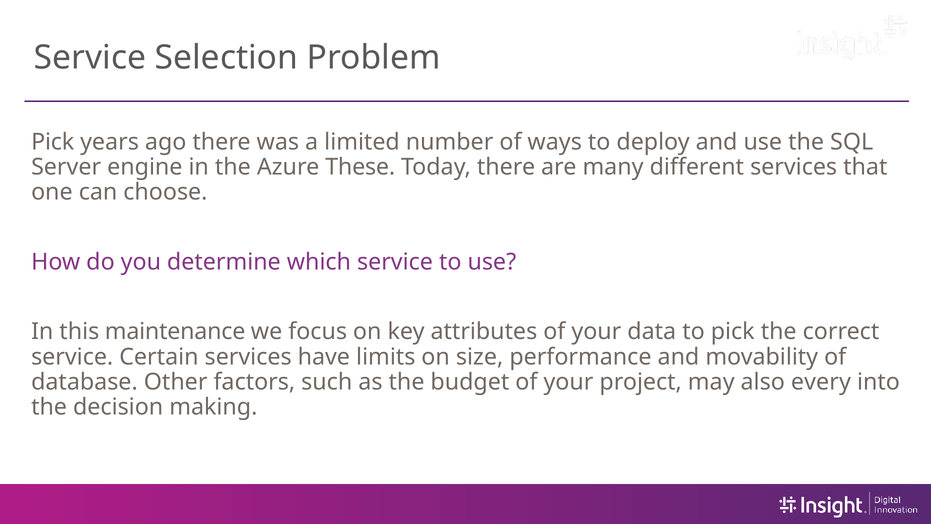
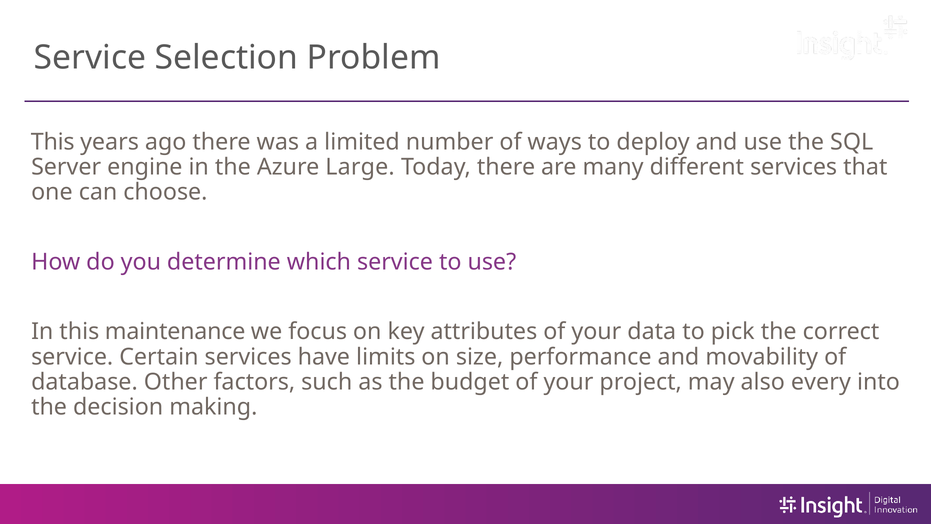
Pick at (53, 142): Pick -> This
These: These -> Large
